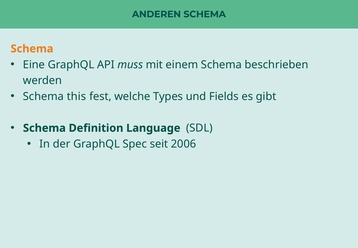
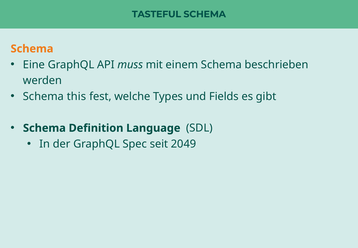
ANDEREN: ANDEREN -> TASTEFUL
2006: 2006 -> 2049
